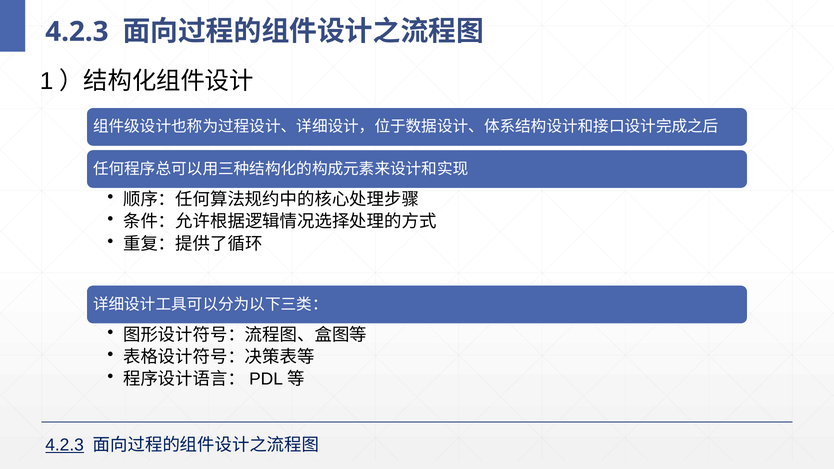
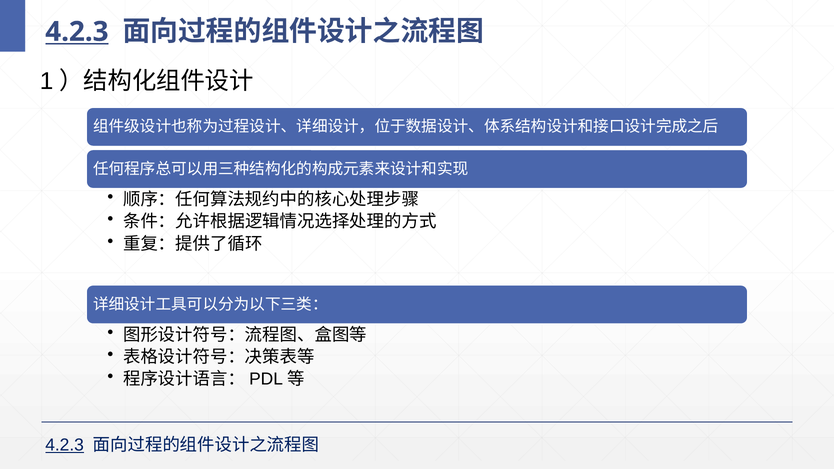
4.2.3 at (77, 32) underline: none -> present
